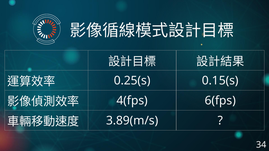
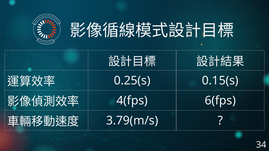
3.89(m/s: 3.89(m/s -> 3.79(m/s
